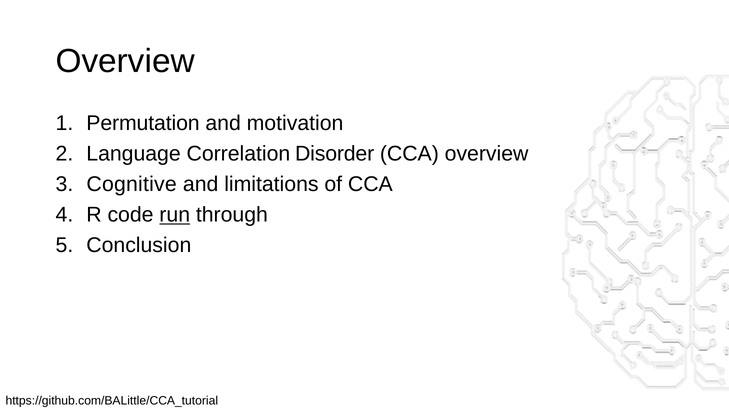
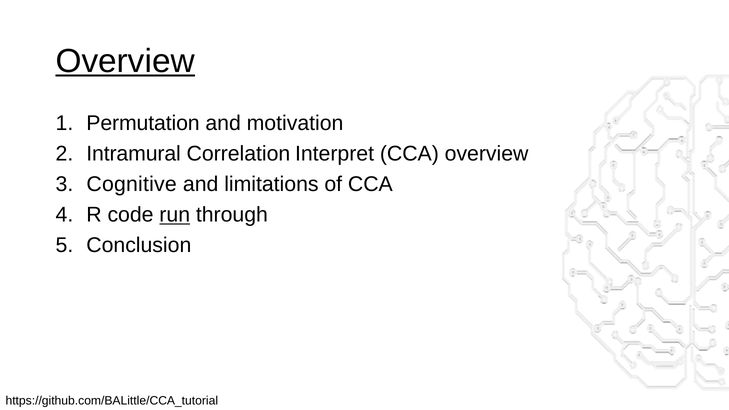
Overview at (125, 61) underline: none -> present
Language: Language -> Intramural
Disorder: Disorder -> Interpret
